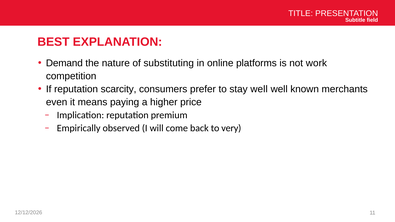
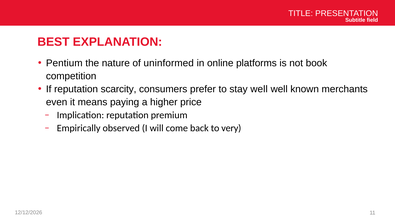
Demand: Demand -> Pentium
substituting: substituting -> uninformed
work: work -> book
